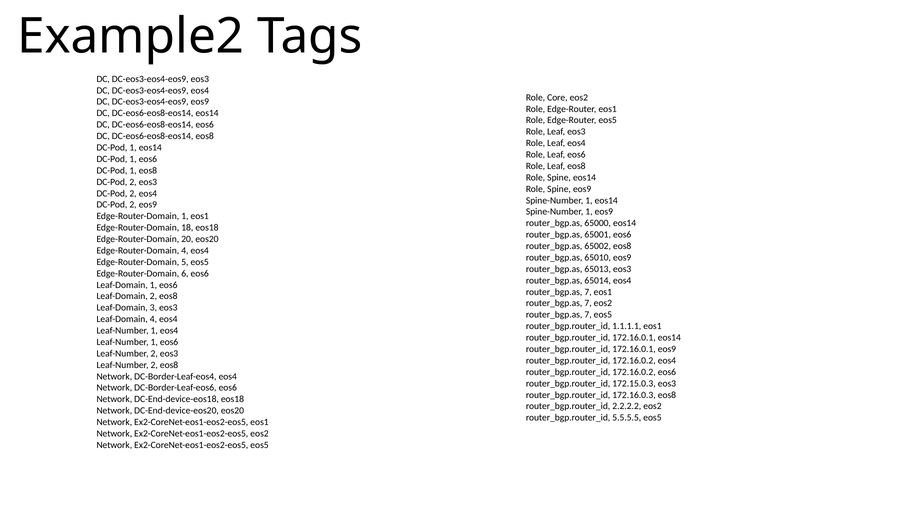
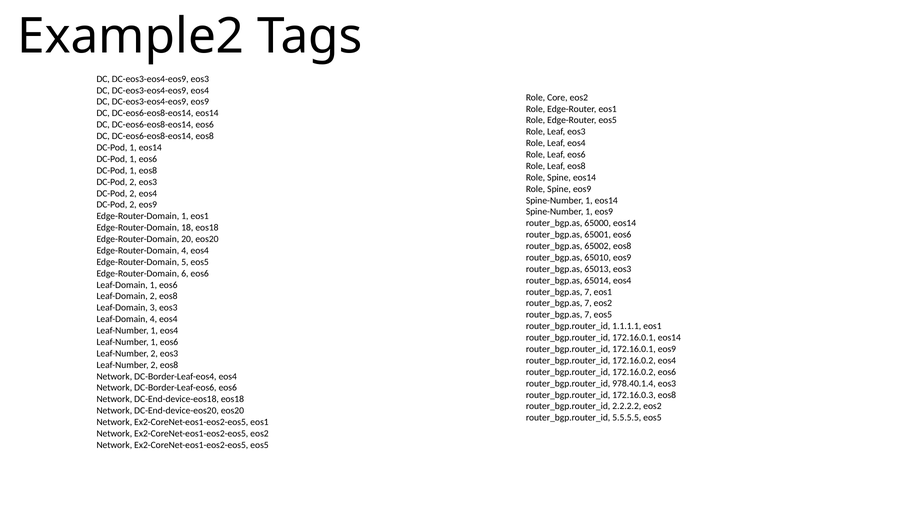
172.15.0.3: 172.15.0.3 -> 978.40.1.4
